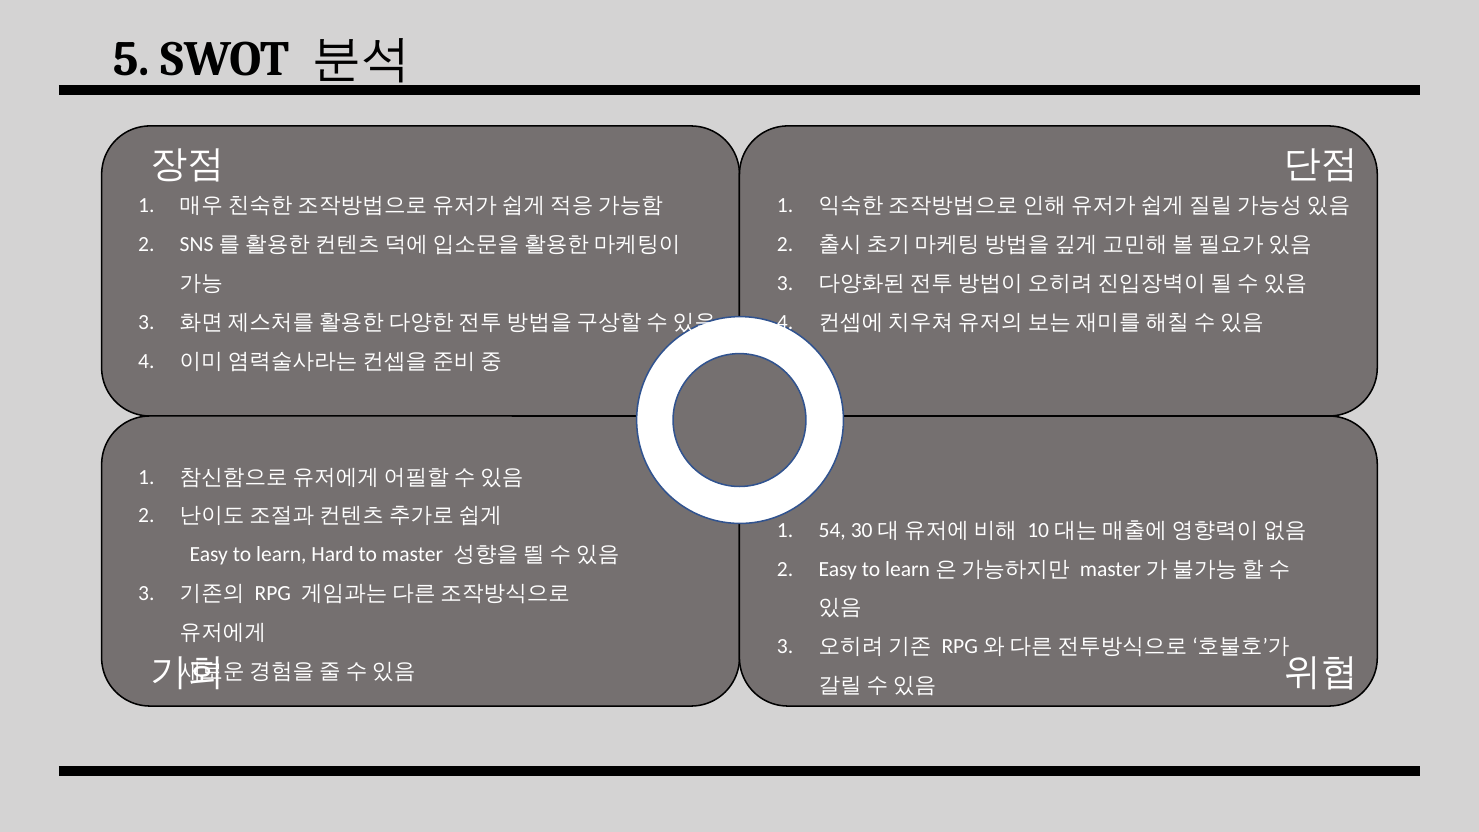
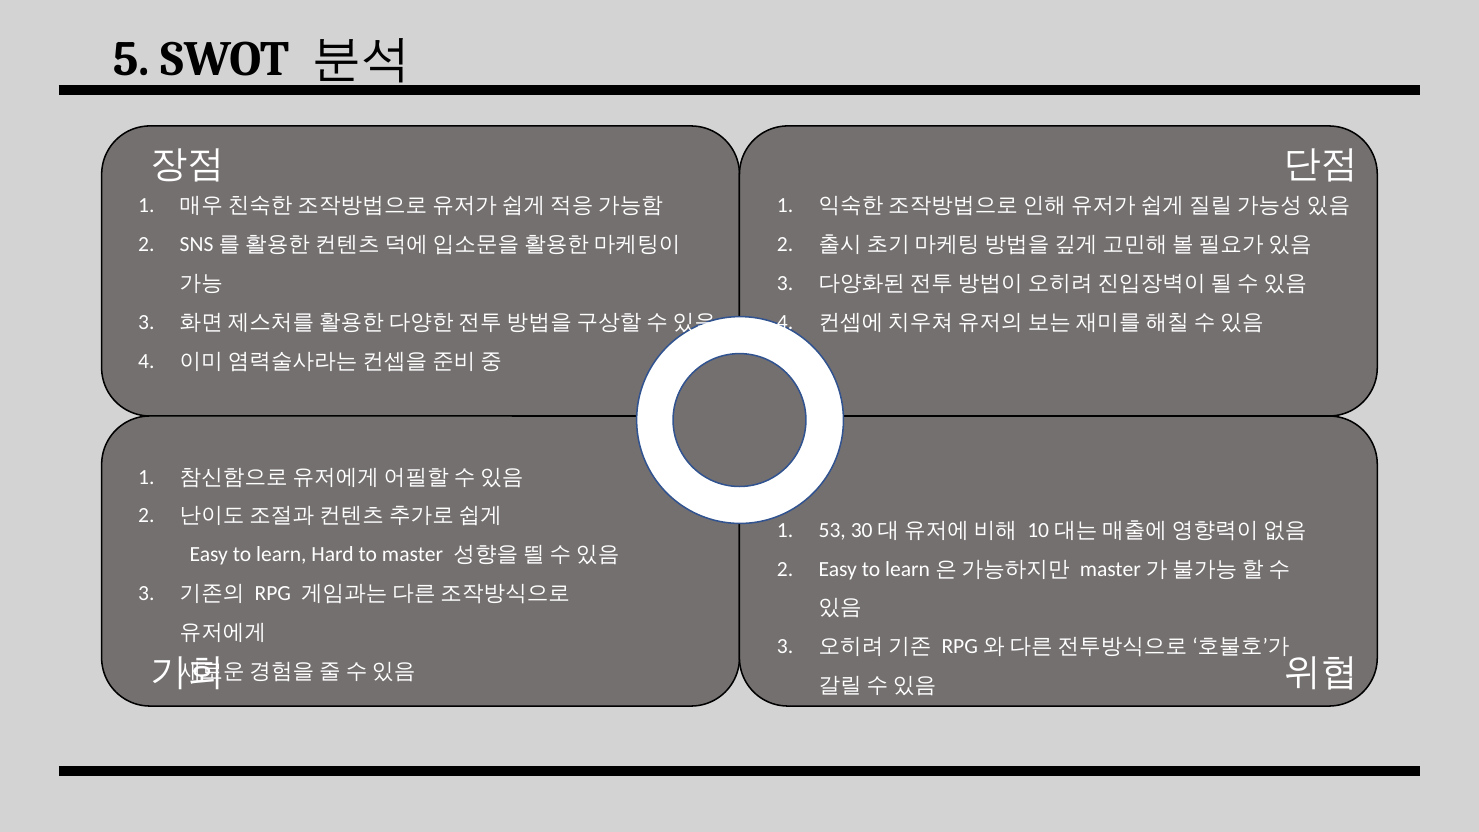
54: 54 -> 53
